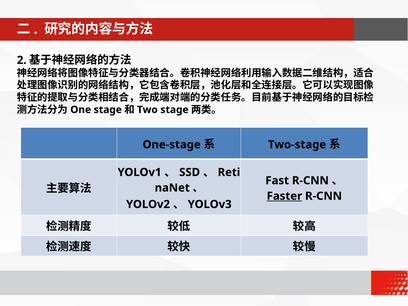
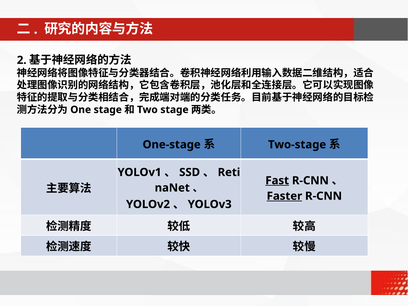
Fast underline: none -> present
